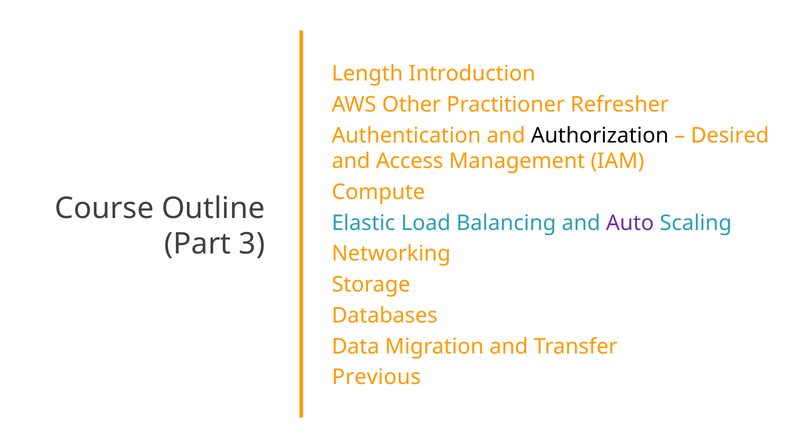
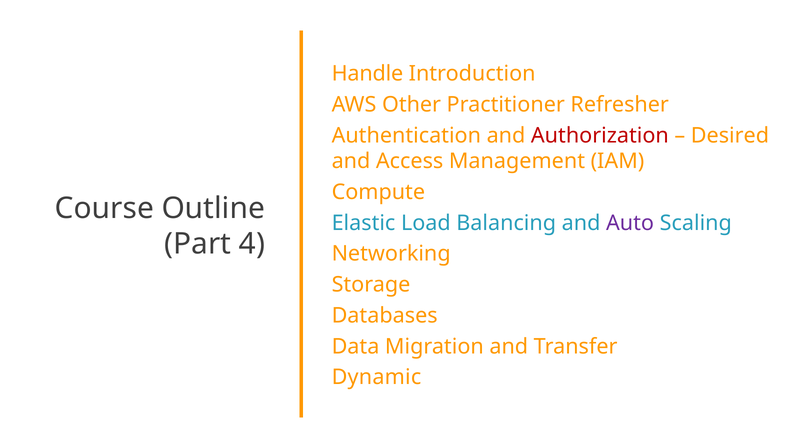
Length: Length -> Handle
Authorization colour: black -> red
3: 3 -> 4
Previous: Previous -> Dynamic
